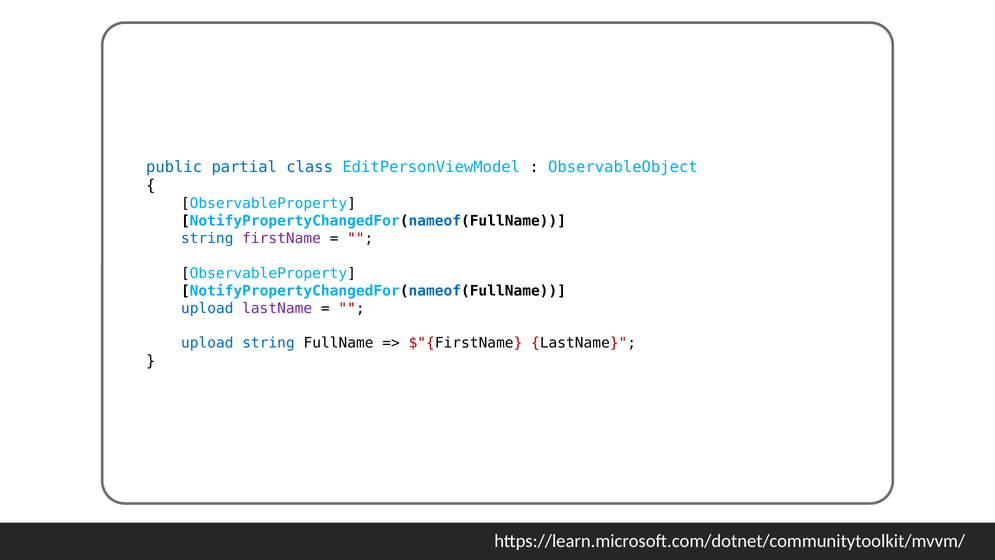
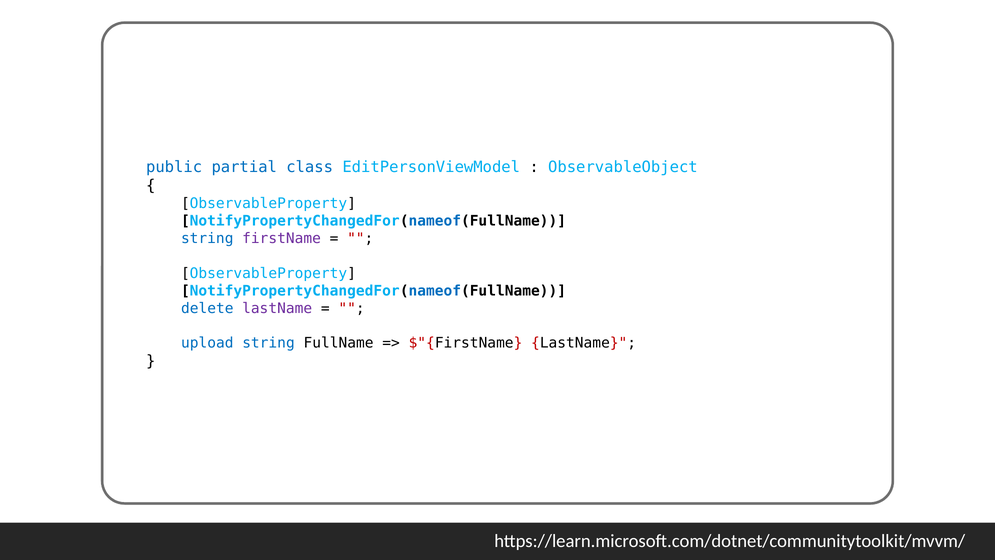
upload at (207, 308): upload -> delete
